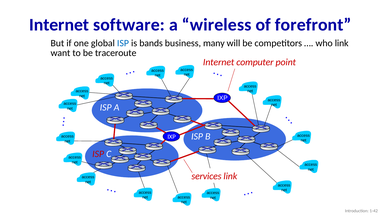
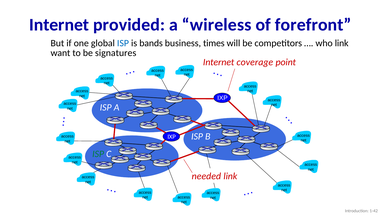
software: software -> provided
many: many -> times
traceroute: traceroute -> signatures
computer: computer -> coverage
ISP at (98, 154) colour: red -> green
services: services -> needed
